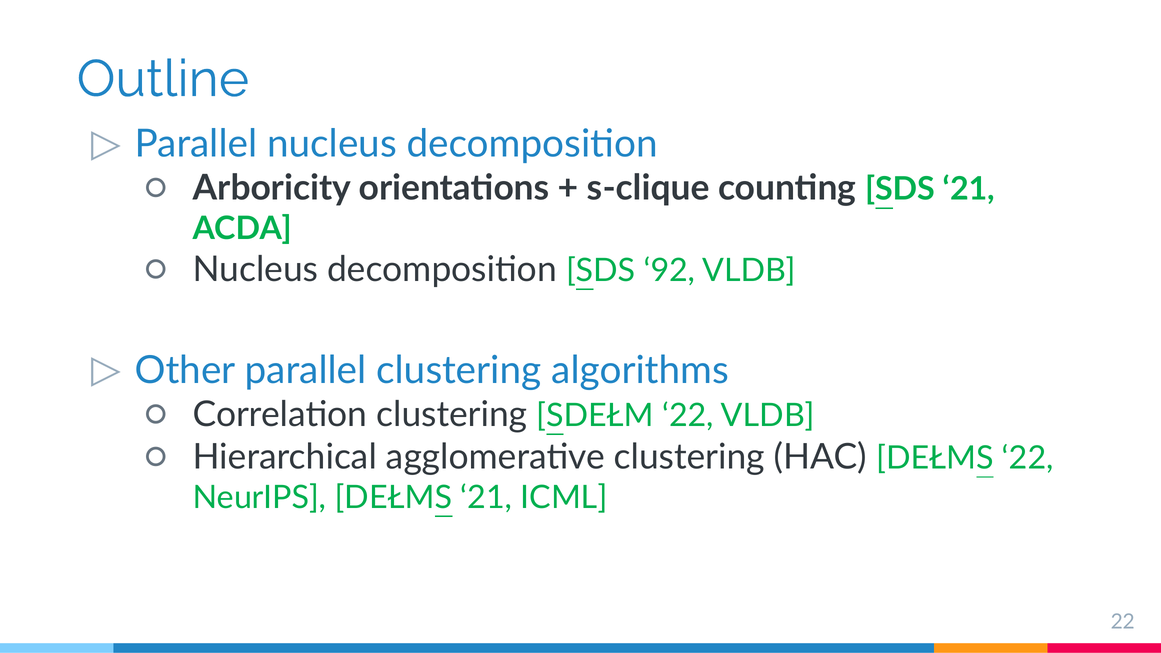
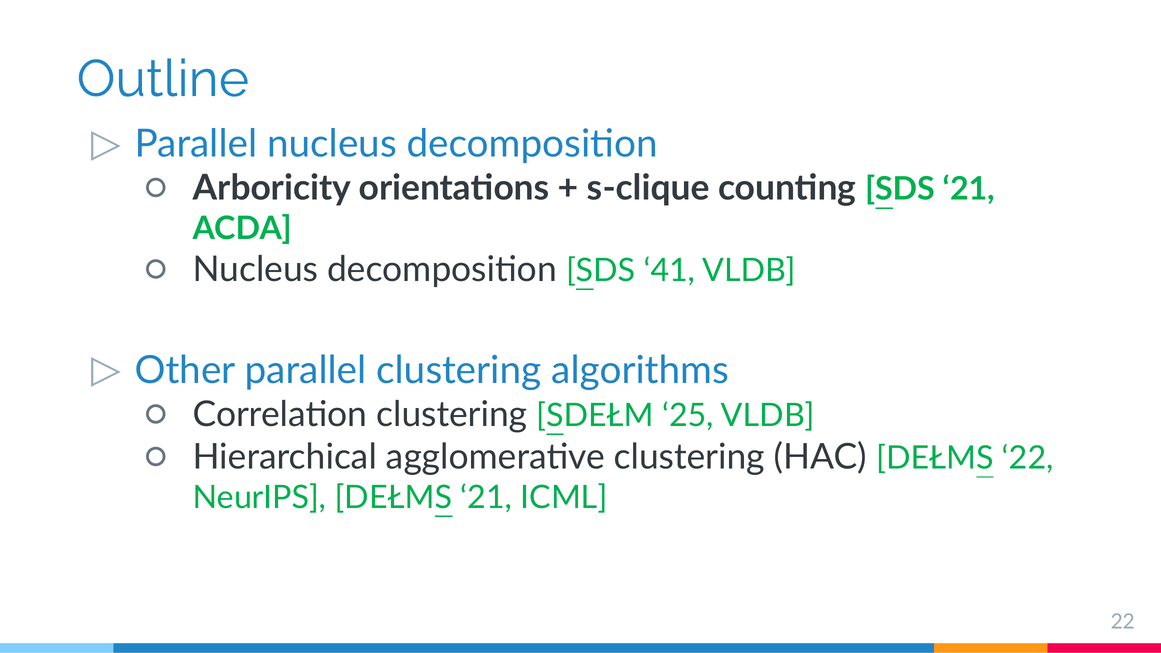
92: 92 -> 41
SDEŁM 22: 22 -> 25
